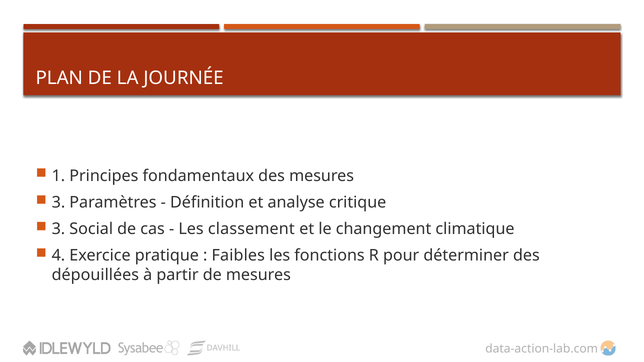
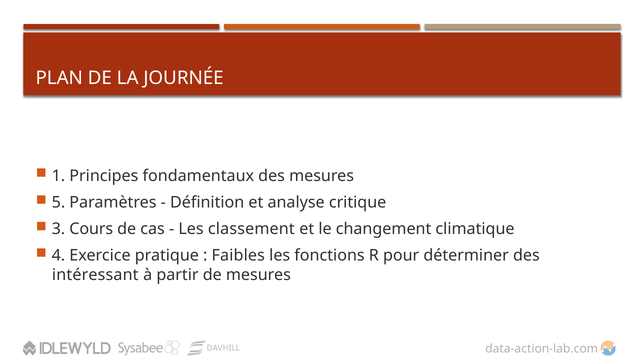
3 at (58, 203): 3 -> 5
Social: Social -> Cours
dépouillées: dépouillées -> intéressant
